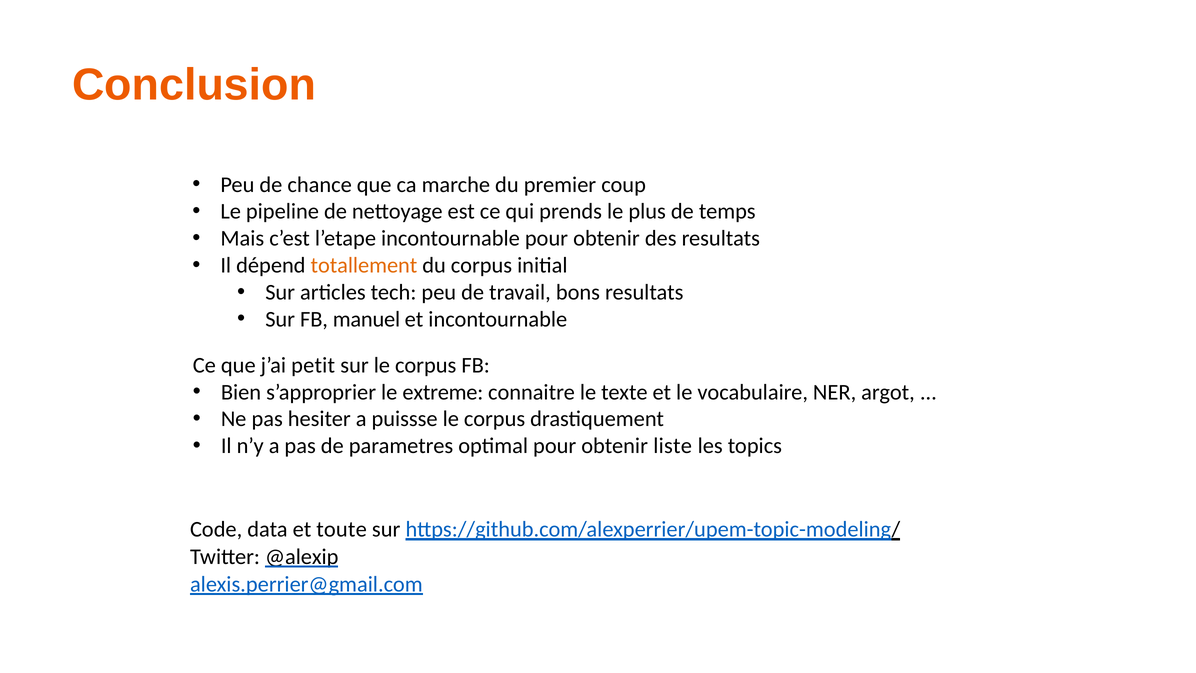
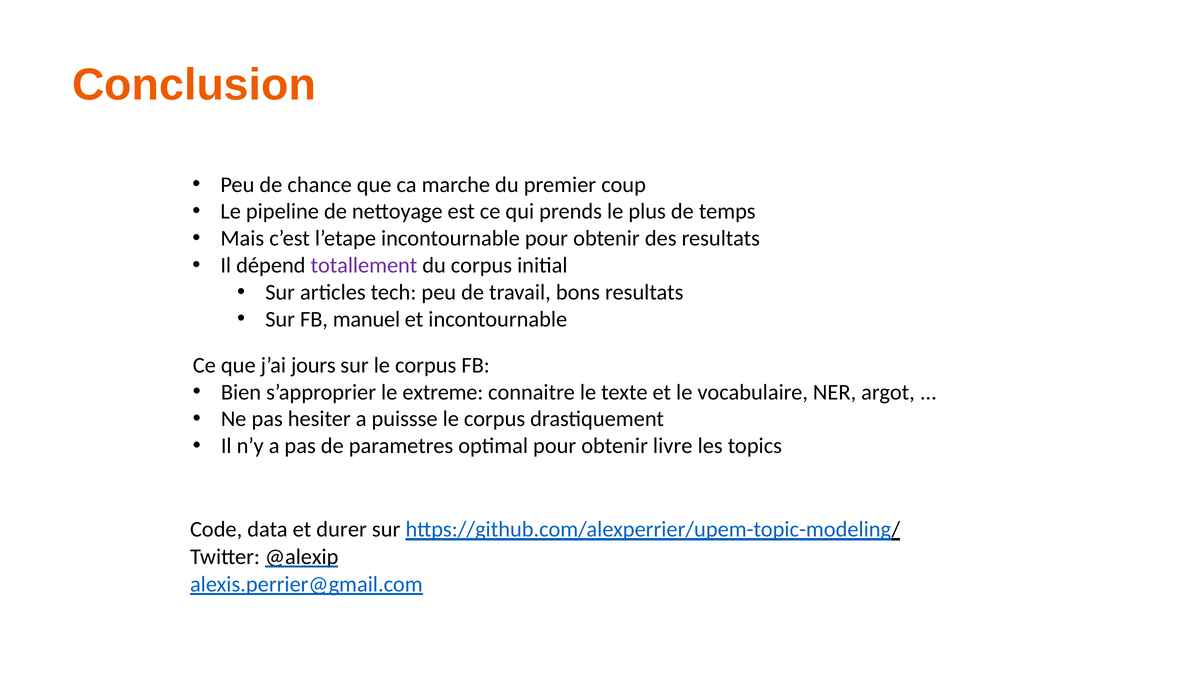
totallement colour: orange -> purple
petit: petit -> jours
liste: liste -> livre
toute: toute -> durer
